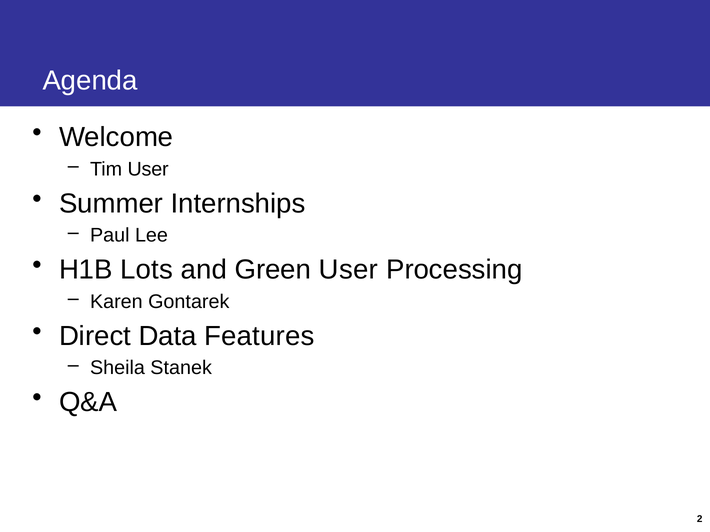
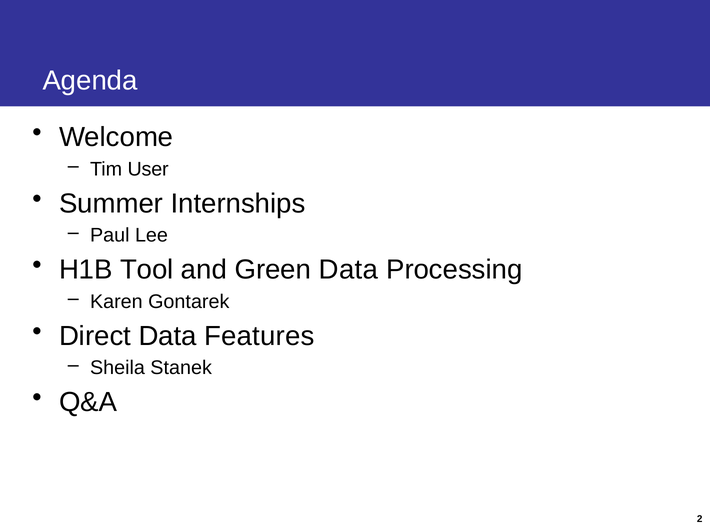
Lots: Lots -> Tool
Green User: User -> Data
